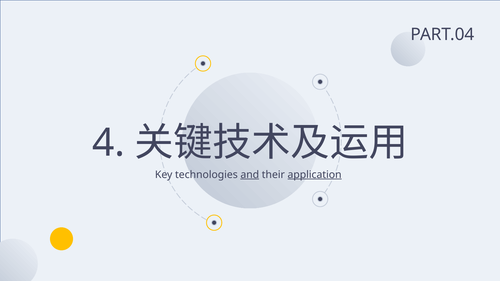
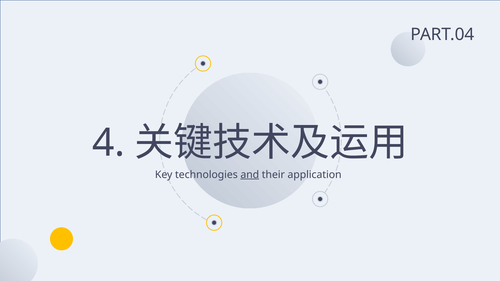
application underline: present -> none
